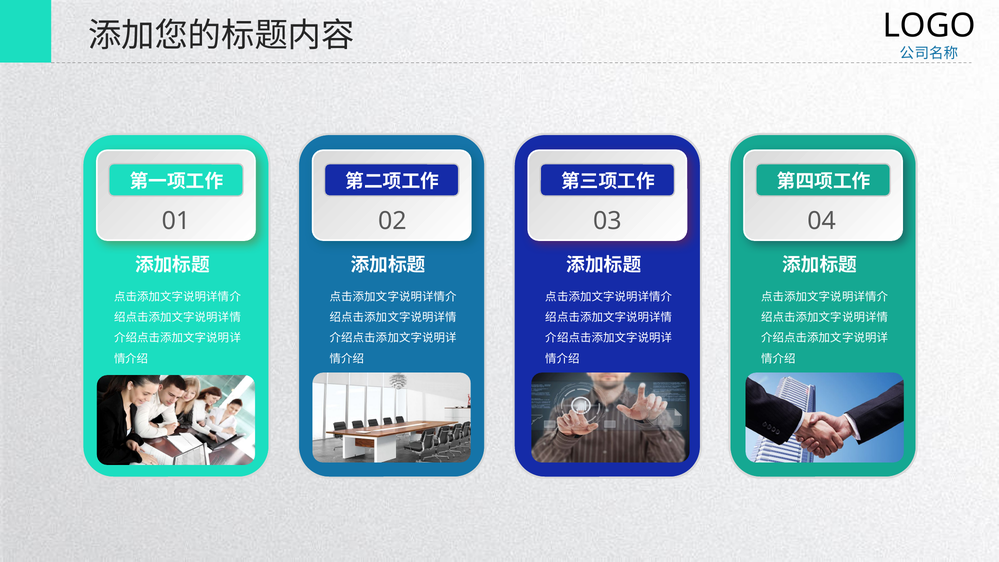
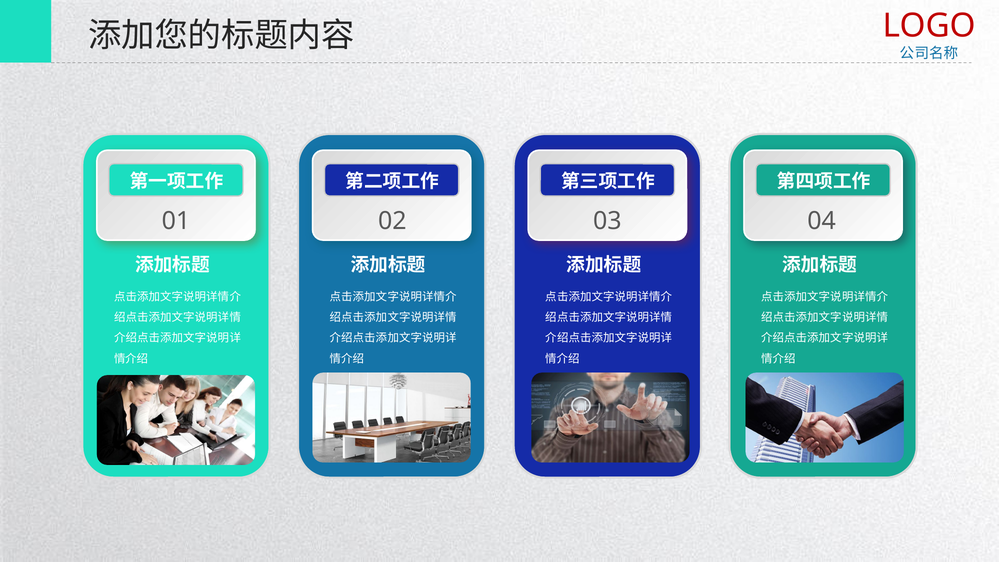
LOGO colour: black -> red
